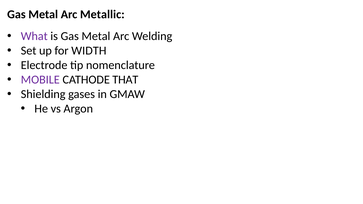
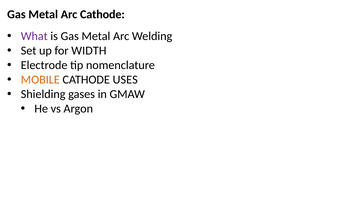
Arc Metallic: Metallic -> Cathode
MOBILE colour: purple -> orange
THAT: THAT -> USES
